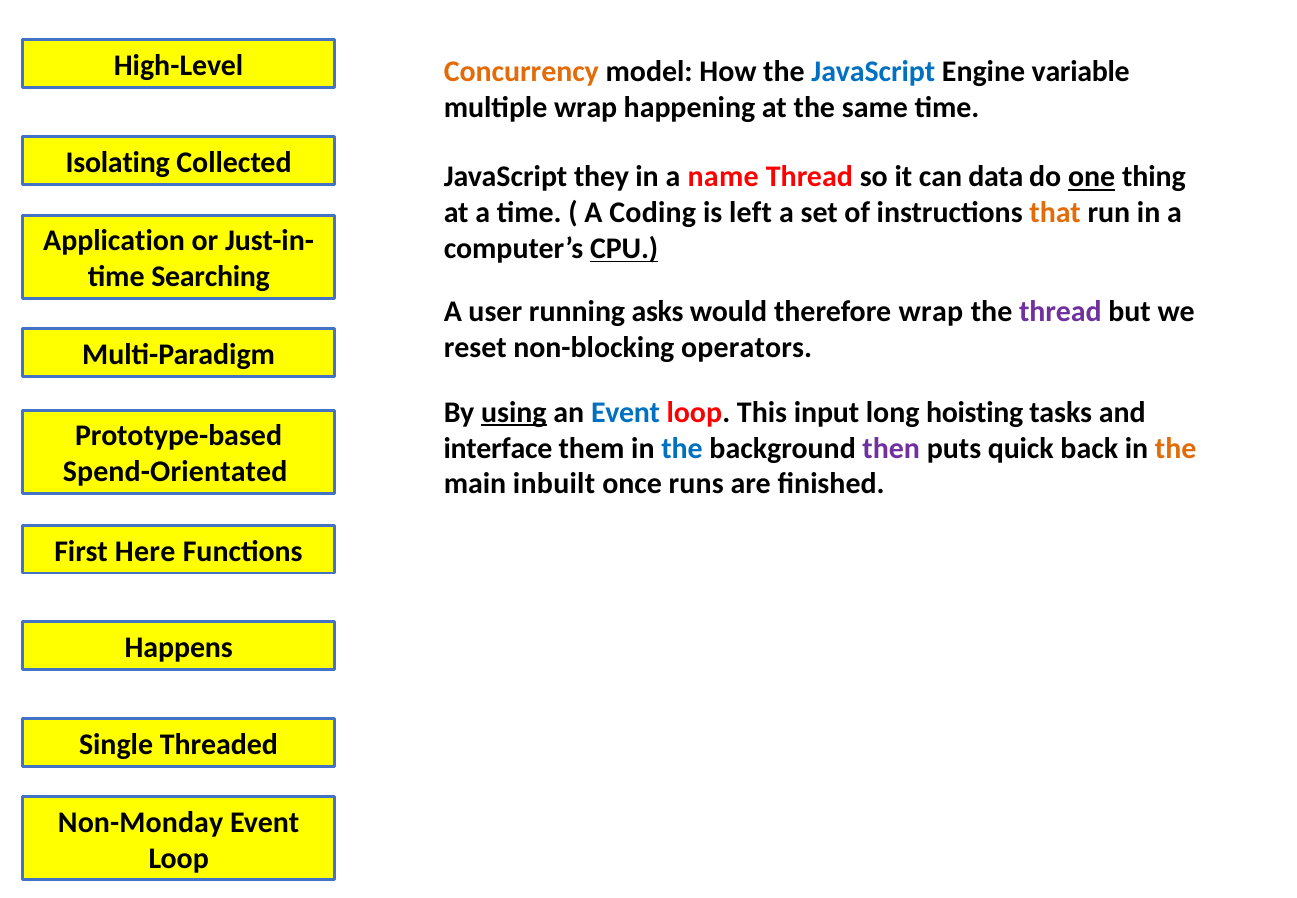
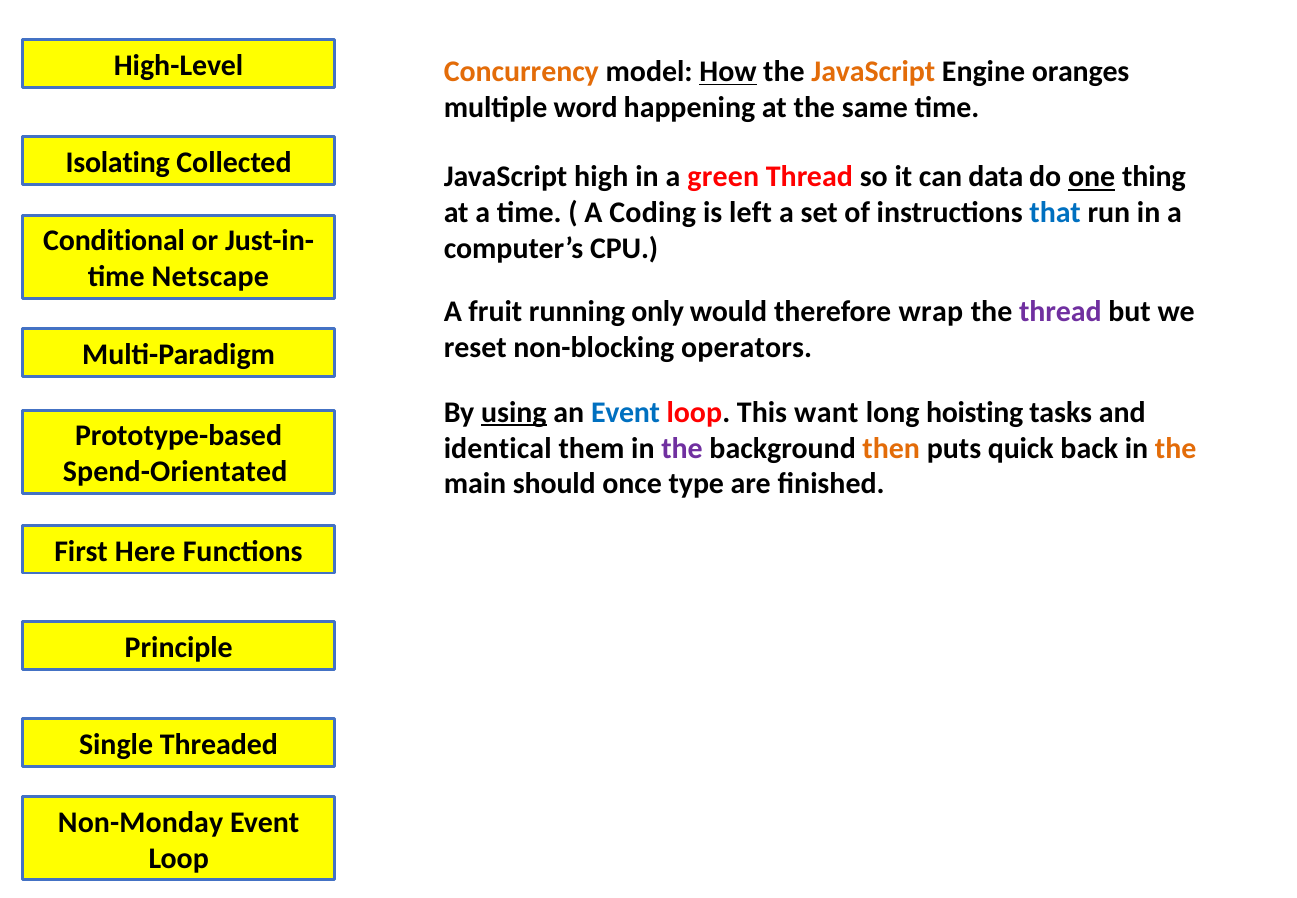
How underline: none -> present
JavaScript at (873, 72) colour: blue -> orange
variable: variable -> oranges
multiple wrap: wrap -> word
they: they -> high
name: name -> green
that colour: orange -> blue
Application: Application -> Conditional
CPU underline: present -> none
Searching: Searching -> Netscape
user: user -> fruit
asks: asks -> only
input: input -> want
interface: interface -> identical
the at (682, 448) colour: blue -> purple
then colour: purple -> orange
inbuilt: inbuilt -> should
runs: runs -> type
Happens: Happens -> Principle
